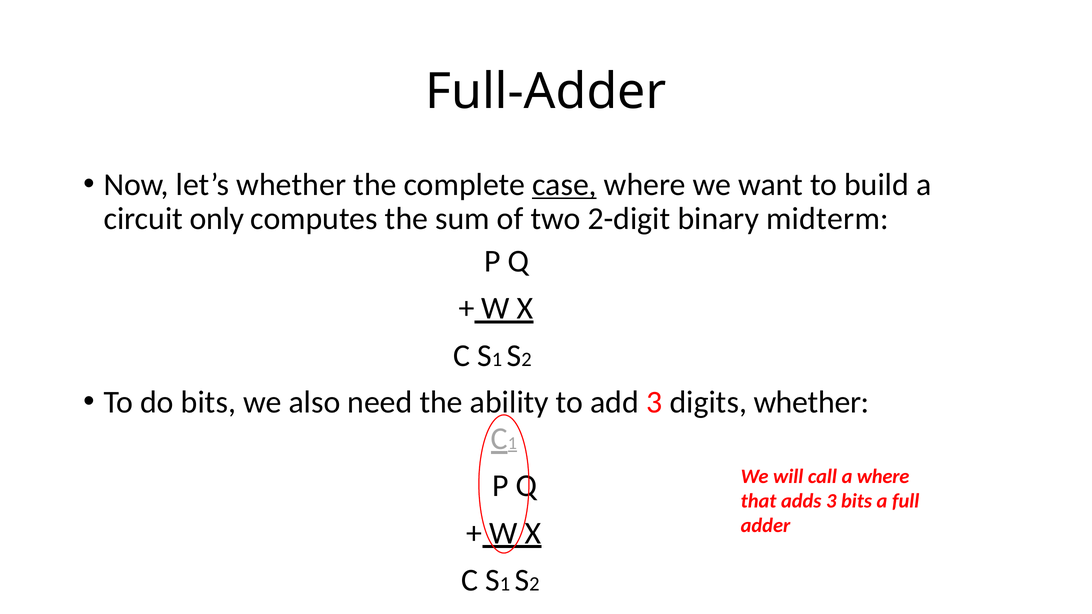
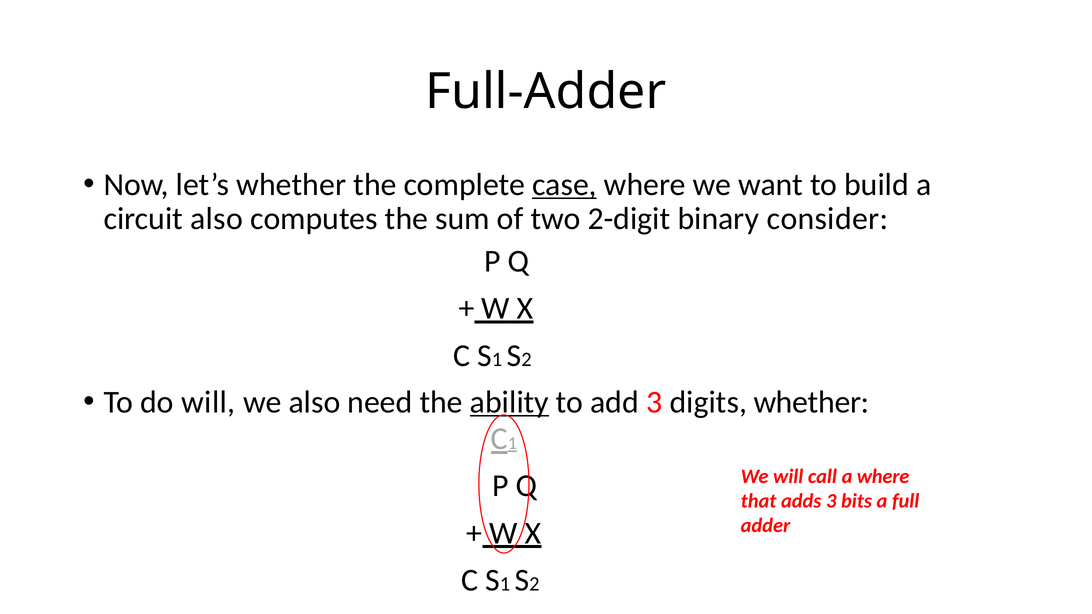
circuit only: only -> also
midterm: midterm -> consider
do bits: bits -> will
ability underline: none -> present
